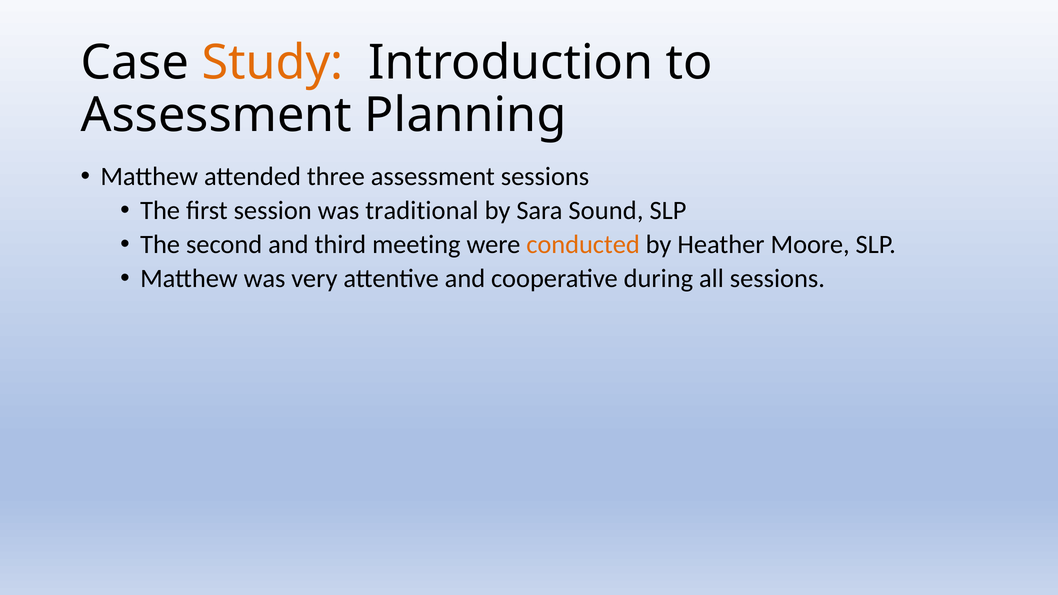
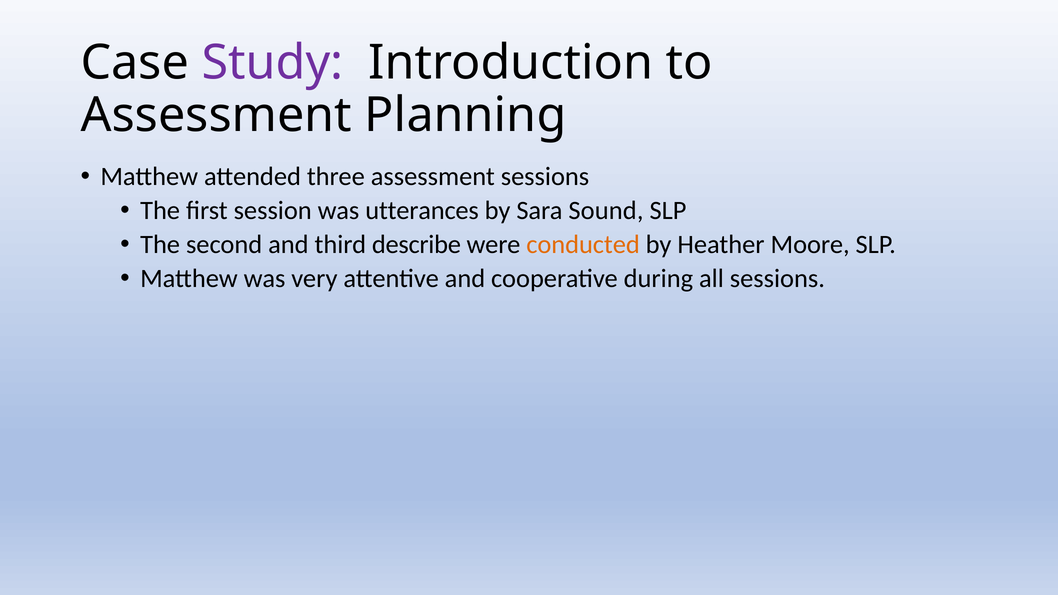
Study colour: orange -> purple
traditional: traditional -> utterances
meeting: meeting -> describe
